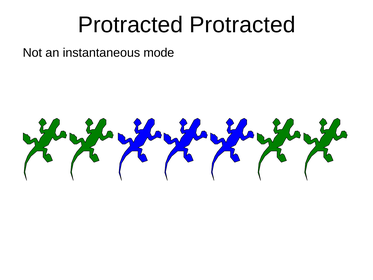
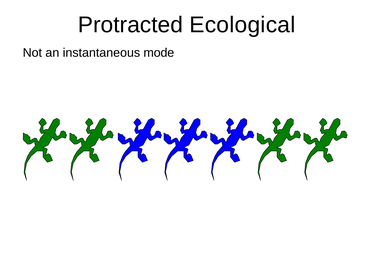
Protracted Protracted: Protracted -> Ecological
